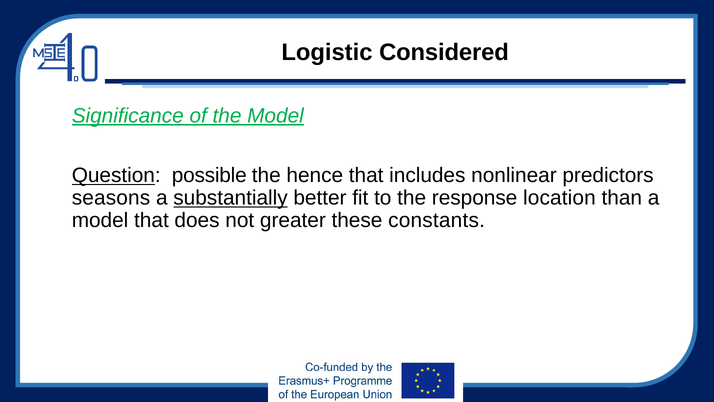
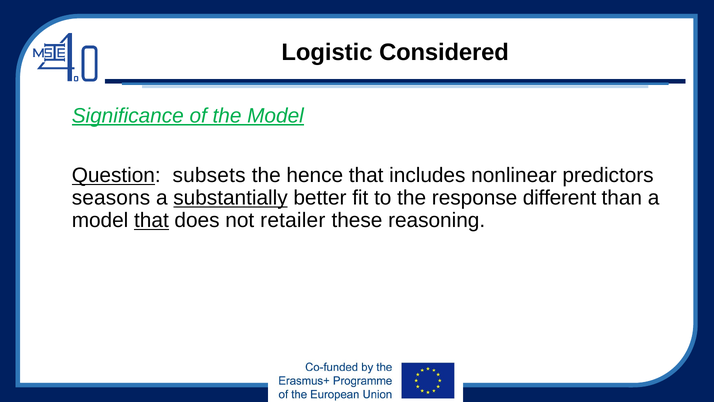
possible: possible -> subsets
location: location -> different
that at (151, 220) underline: none -> present
greater: greater -> retailer
constants: constants -> reasoning
